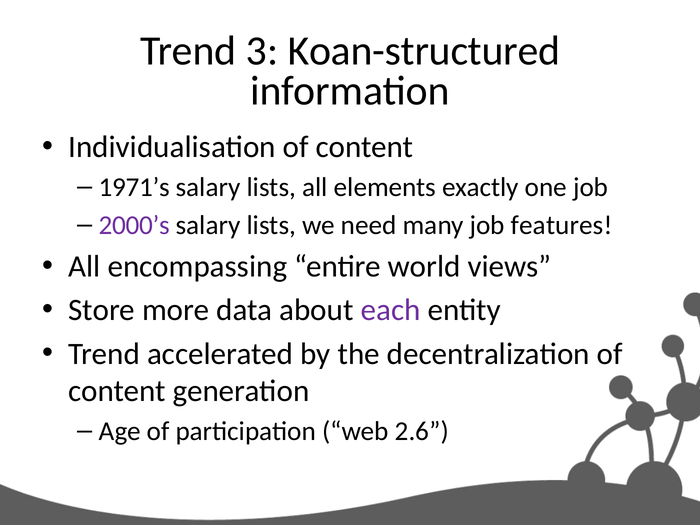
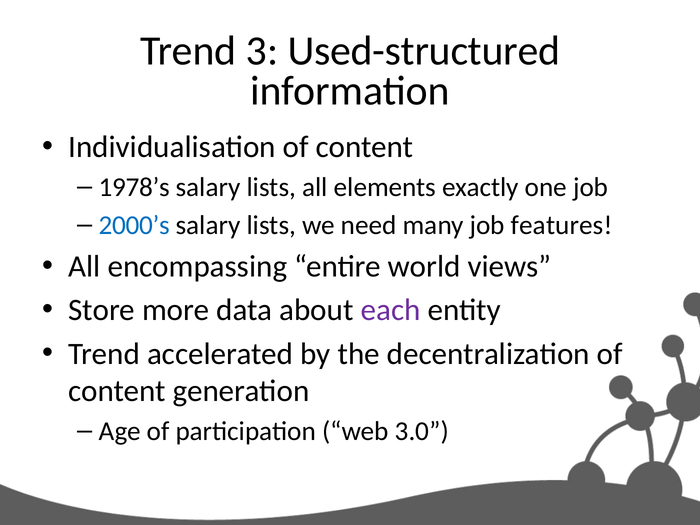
Koan-structured: Koan-structured -> Used-structured
1971’s: 1971’s -> 1978’s
2000’s colour: purple -> blue
2.6: 2.6 -> 3.0
